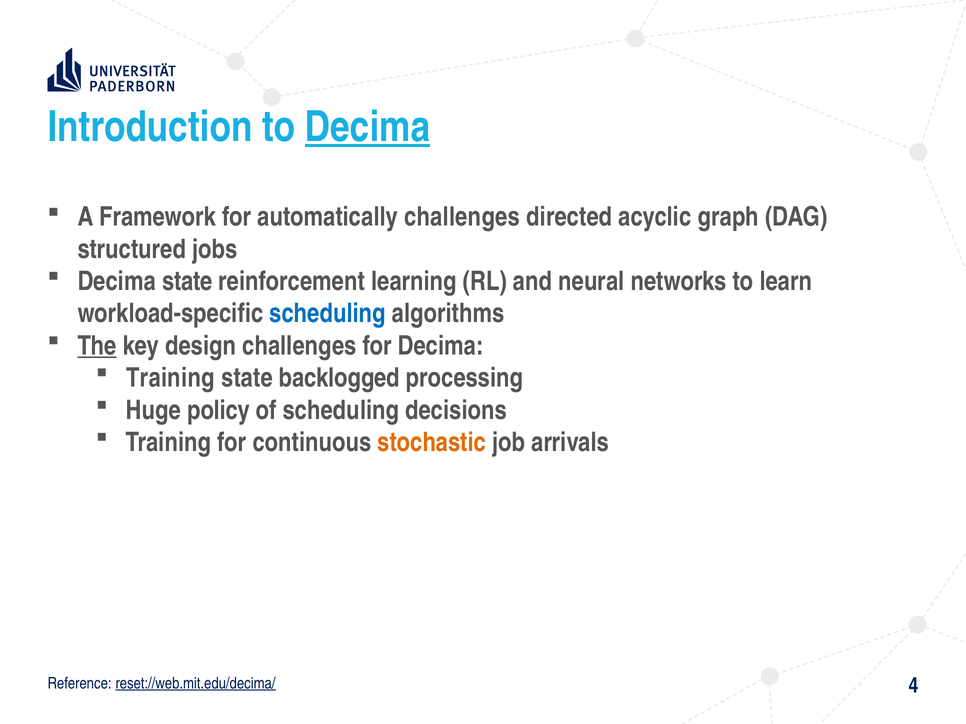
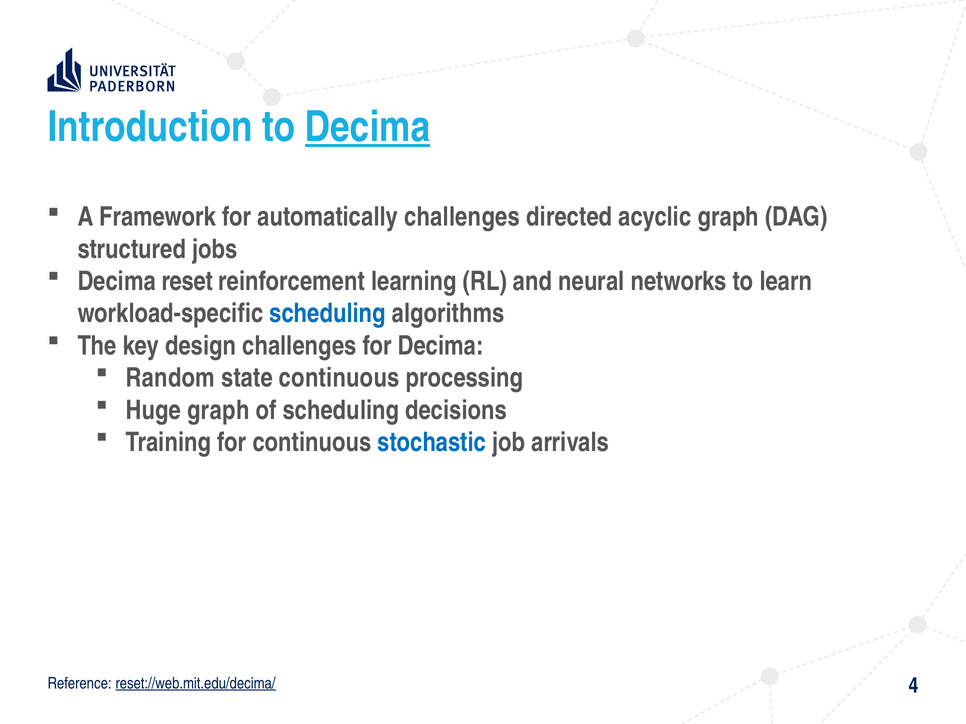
Decima state: state -> reset
The underline: present -> none
Training at (170, 378): Training -> Random
state backlogged: backlogged -> continuous
Huge policy: policy -> graph
stochastic colour: orange -> blue
